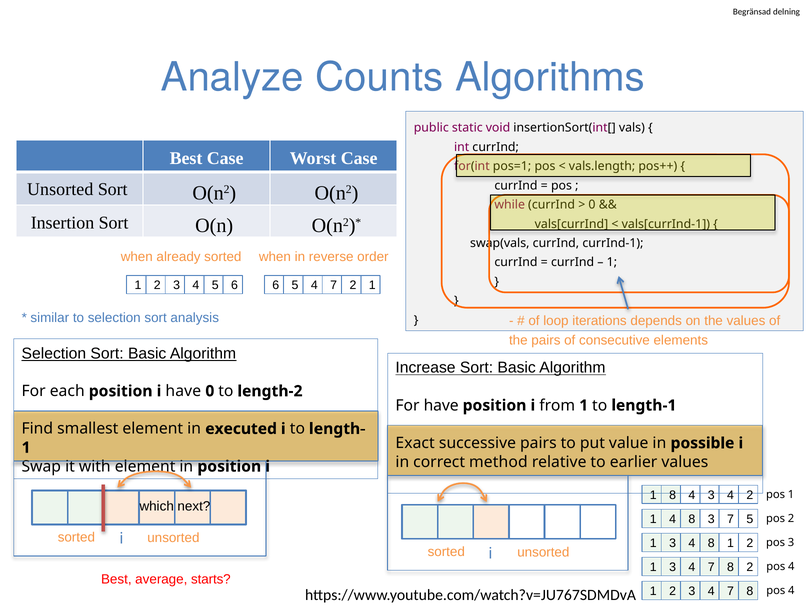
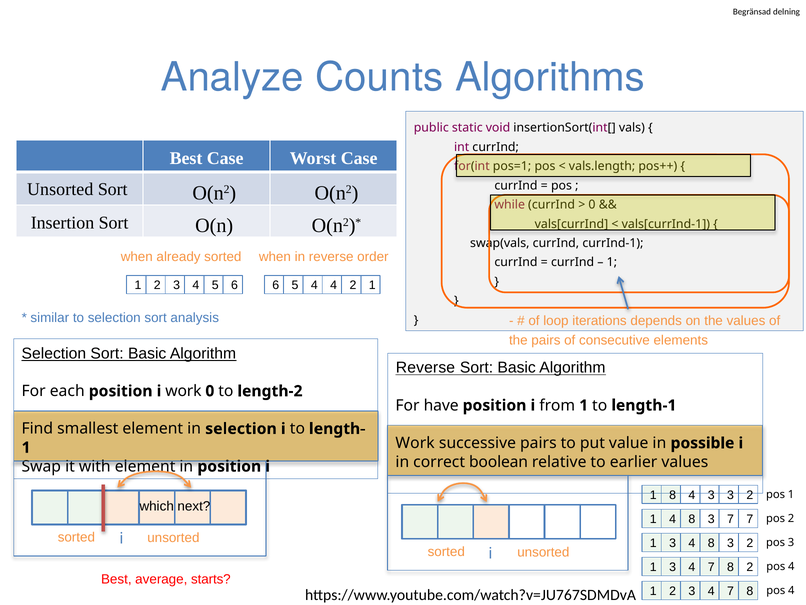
5 4 7: 7 -> 4
Increase at (426, 367): Increase -> Reverse
i have: have -> work
in executed: executed -> selection
Exact at (415, 443): Exact -> Work
method: method -> boolean
4 3 4: 4 -> 3
7 5: 5 -> 7
3 4 8 1: 1 -> 3
